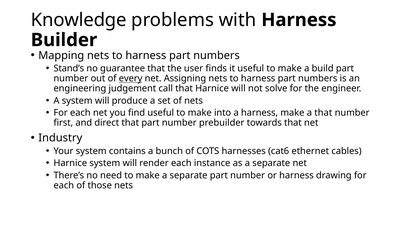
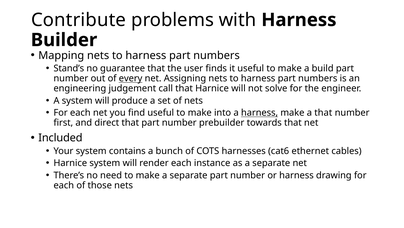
Knowledge: Knowledge -> Contribute
harness at (260, 112) underline: none -> present
Industry: Industry -> Included
